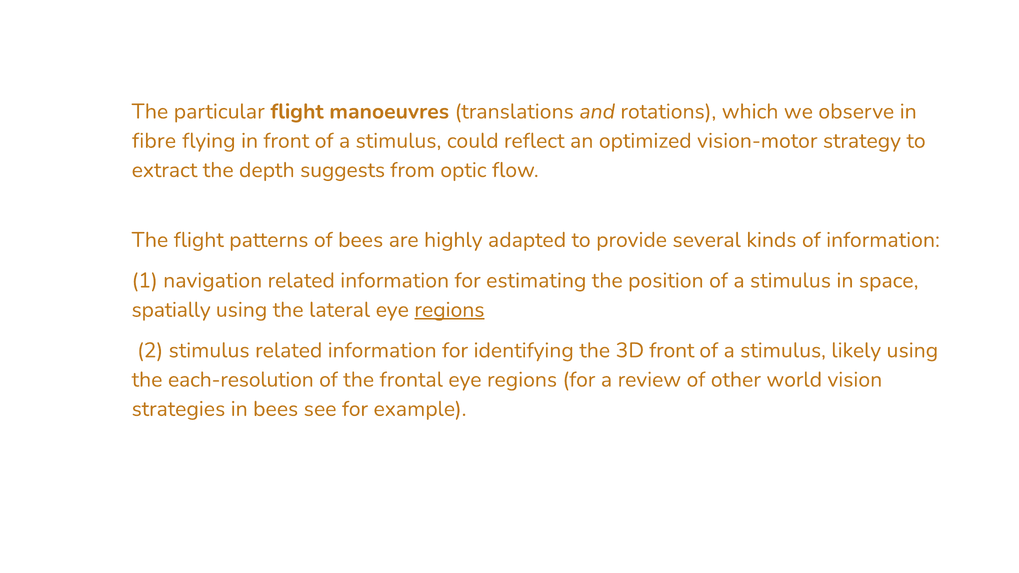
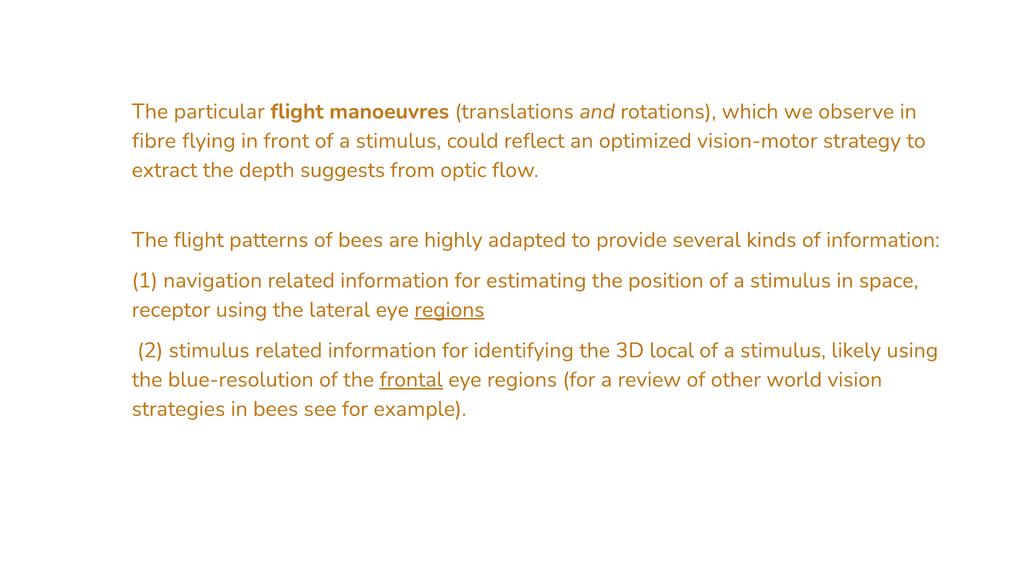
spatially: spatially -> receptor
3D front: front -> local
each-resolution: each-resolution -> blue-resolution
frontal underline: none -> present
